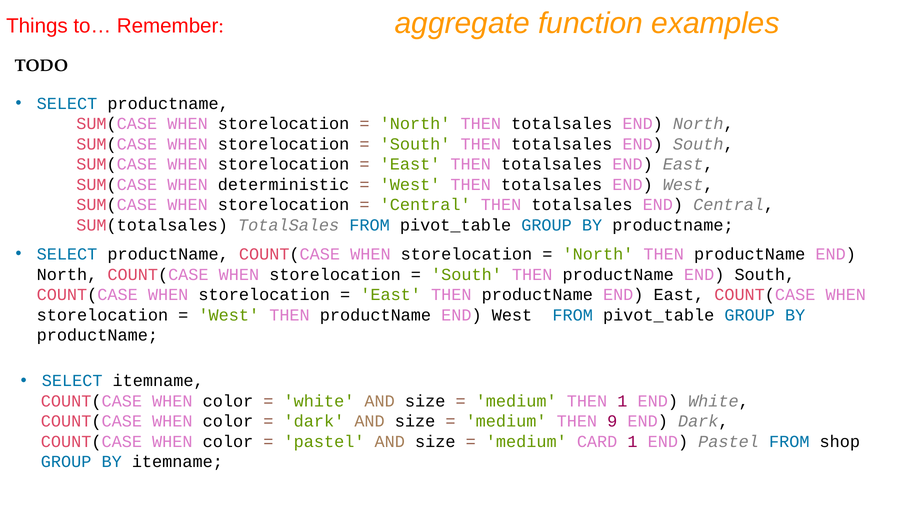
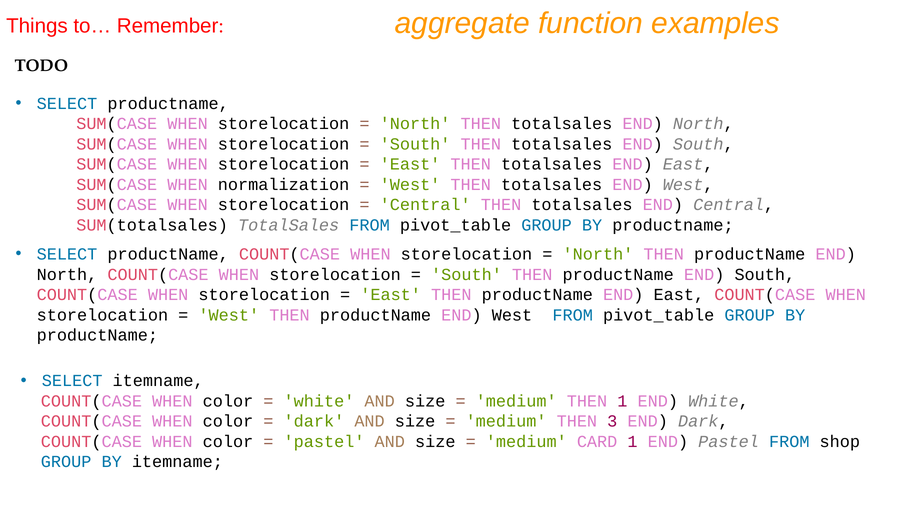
deterministic: deterministic -> normalization
9: 9 -> 3
